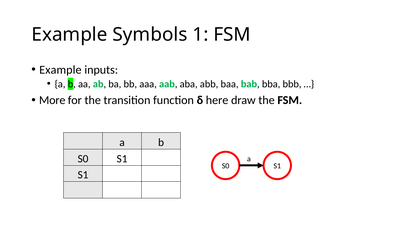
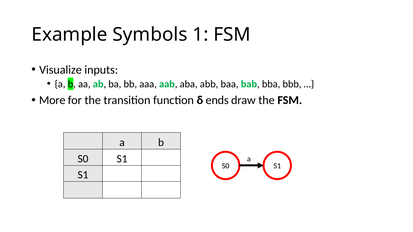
Example at (60, 70): Example -> Visualize
here: here -> ends
